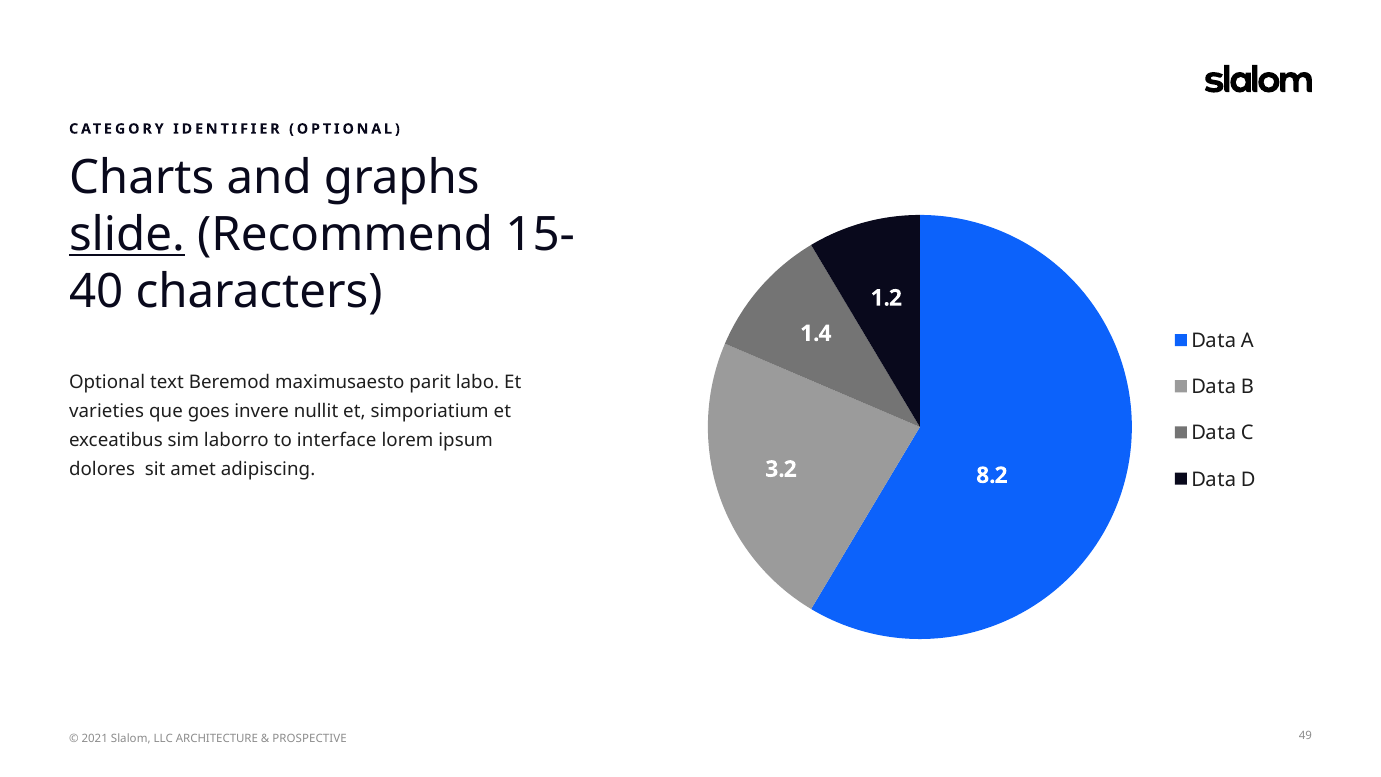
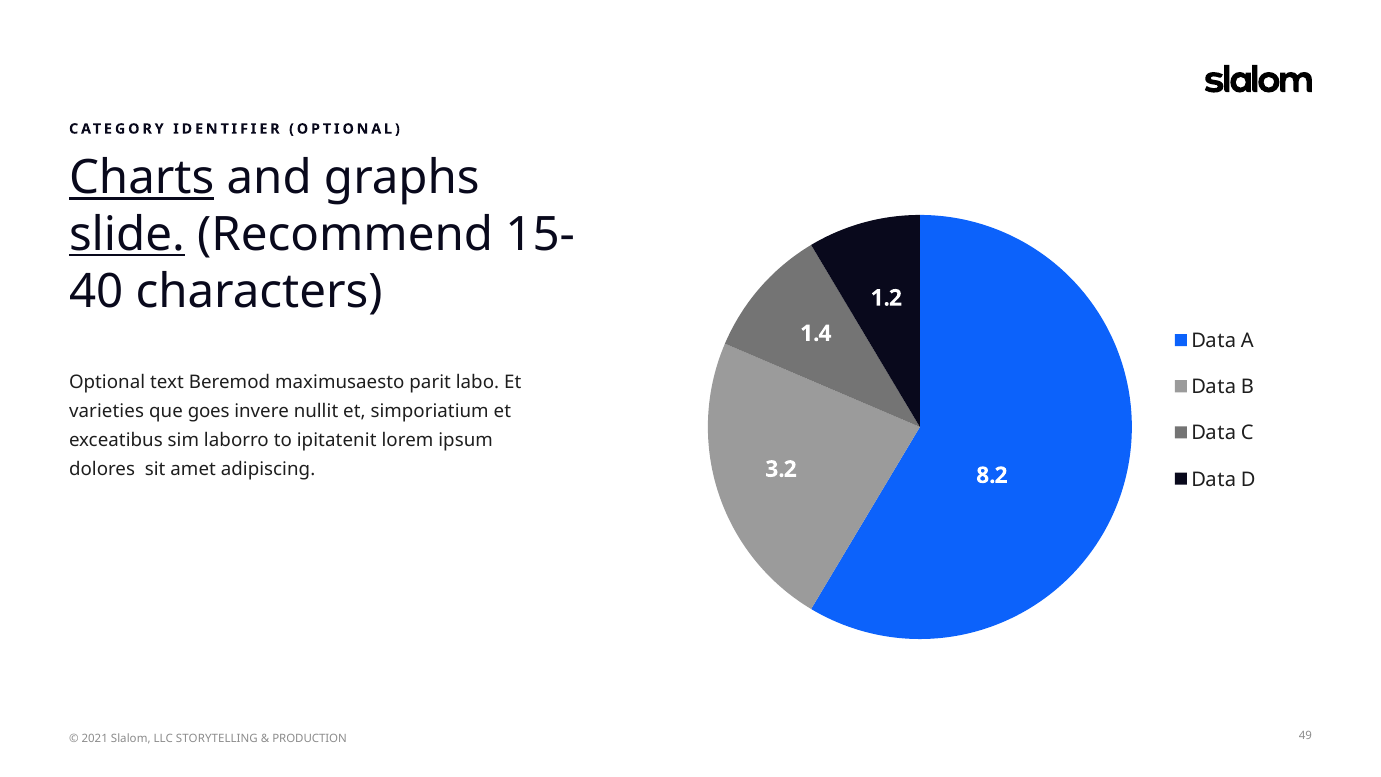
Charts underline: none -> present
interface: interface -> ipitatenit
ARCHITECTURE: ARCHITECTURE -> STORYTELLING
PROSPECTIVE: PROSPECTIVE -> PRODUCTION
